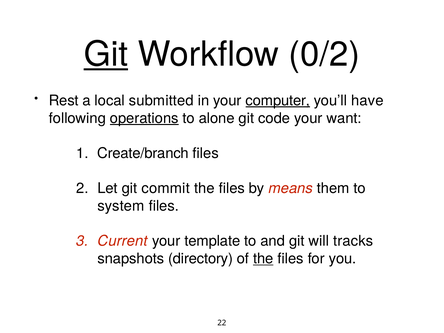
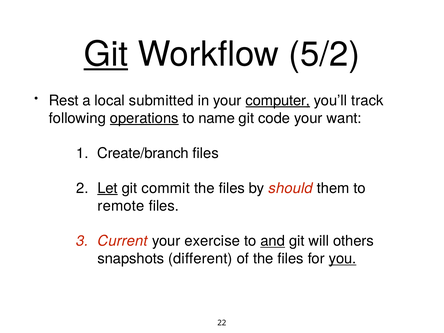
0/2: 0/2 -> 5/2
have: have -> track
alone: alone -> name
Let underline: none -> present
means: means -> should
system: system -> remote
template: template -> exercise
and underline: none -> present
tracks: tracks -> others
directory: directory -> different
the at (263, 259) underline: present -> none
you underline: none -> present
